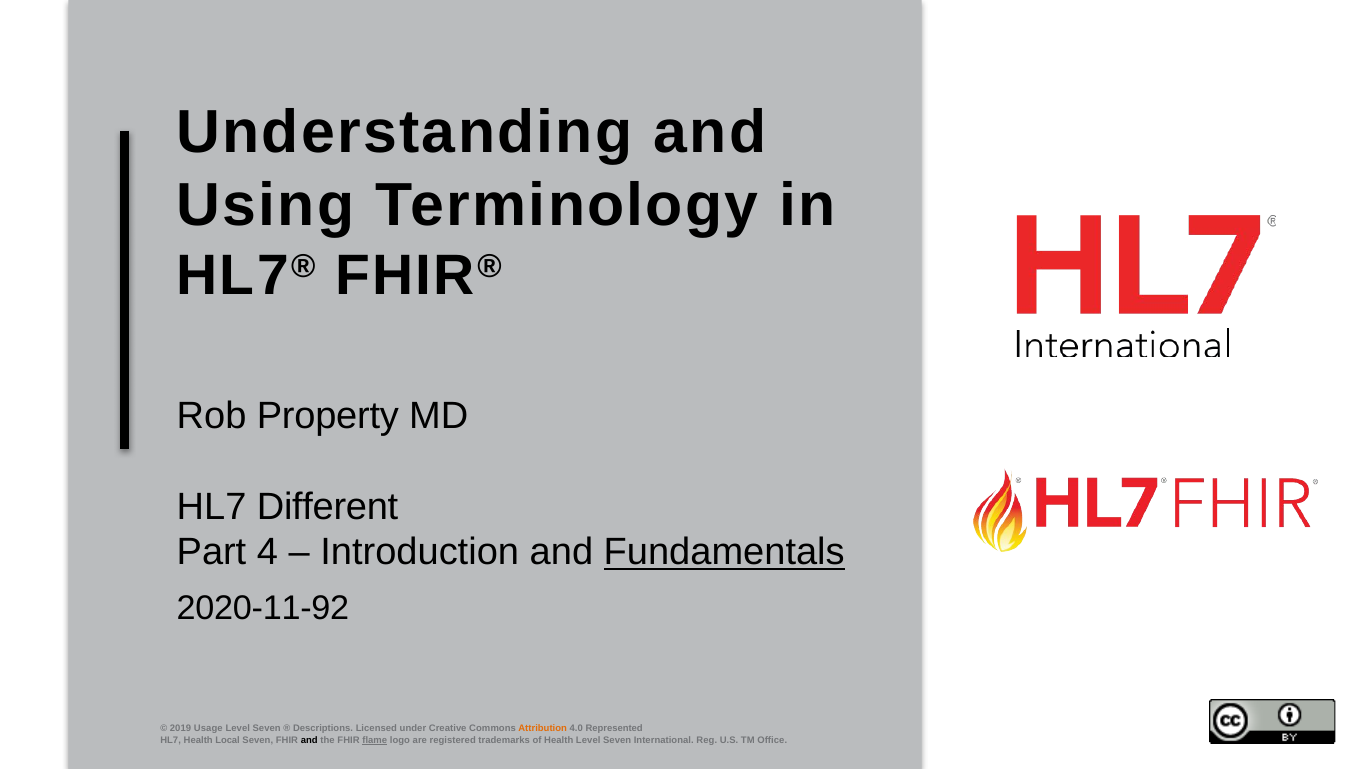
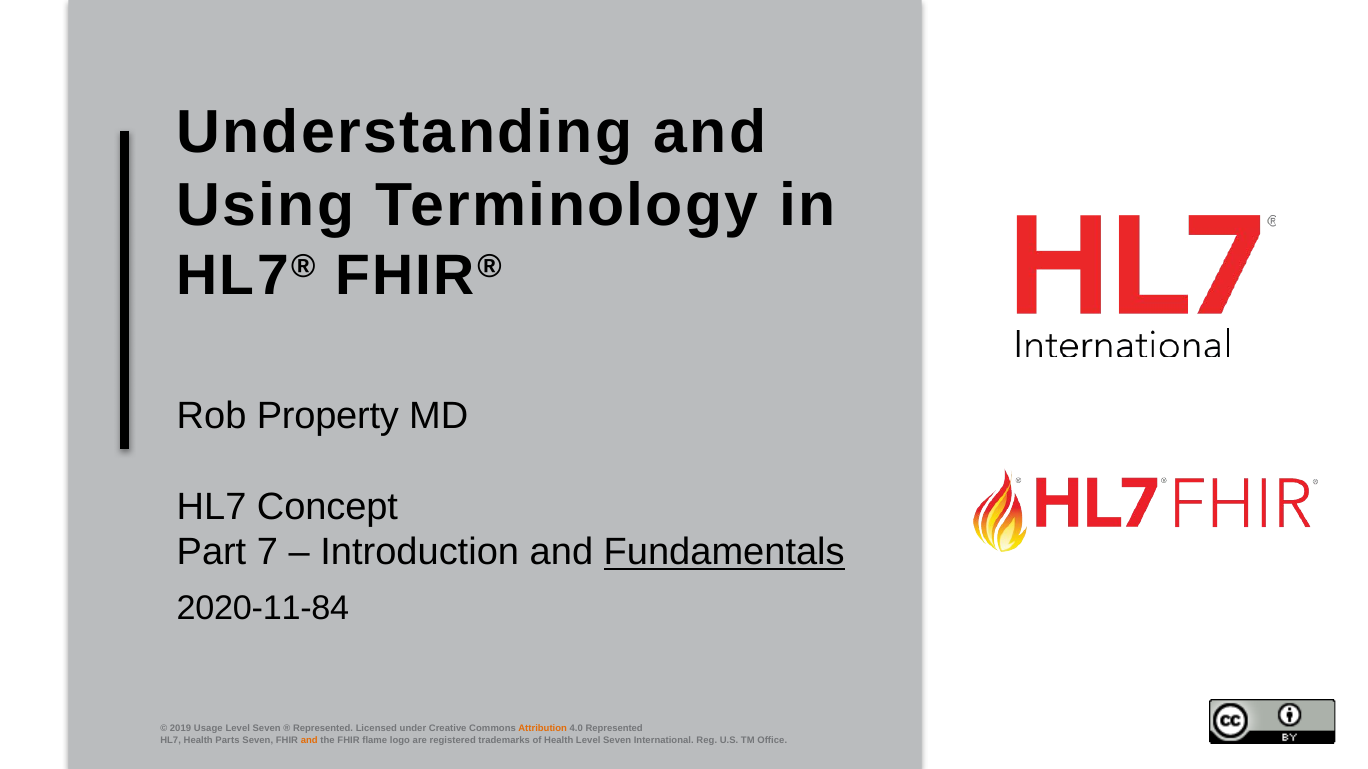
Different: Different -> Concept
4: 4 -> 7
2020-11-92: 2020-11-92 -> 2020-11-84
Descriptions at (323, 729): Descriptions -> Represented
Local: Local -> Parts
and at (309, 741) colour: black -> orange
flame underline: present -> none
